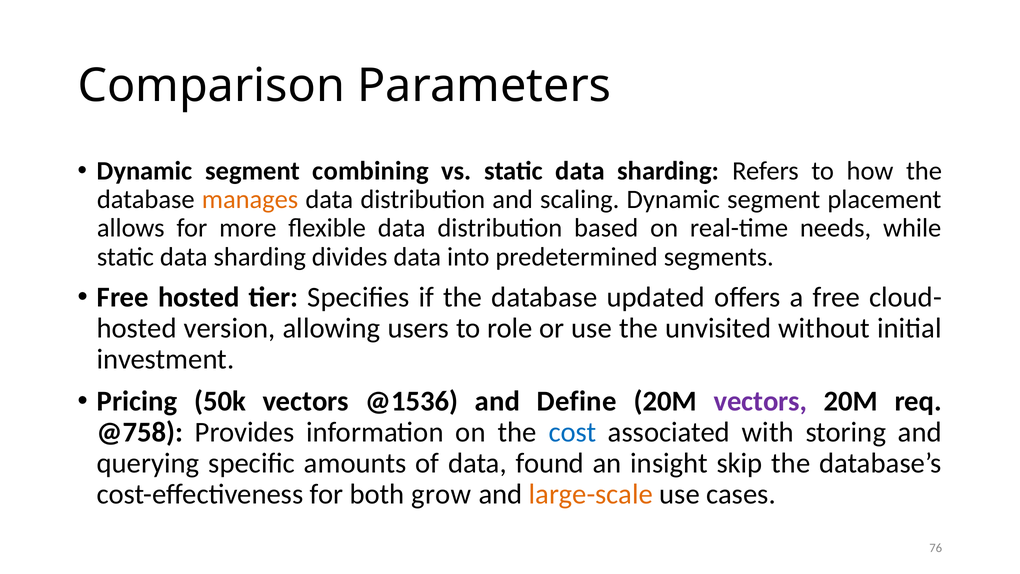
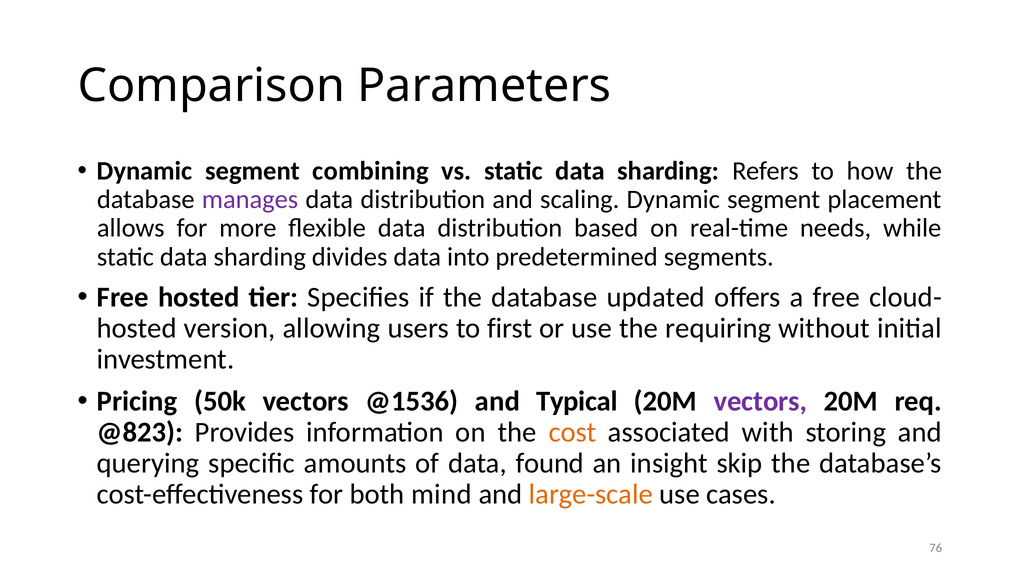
manages colour: orange -> purple
role: role -> first
unvisited: unvisited -> requiring
Define: Define -> Typical
@758: @758 -> @823
cost colour: blue -> orange
grow: grow -> mind
